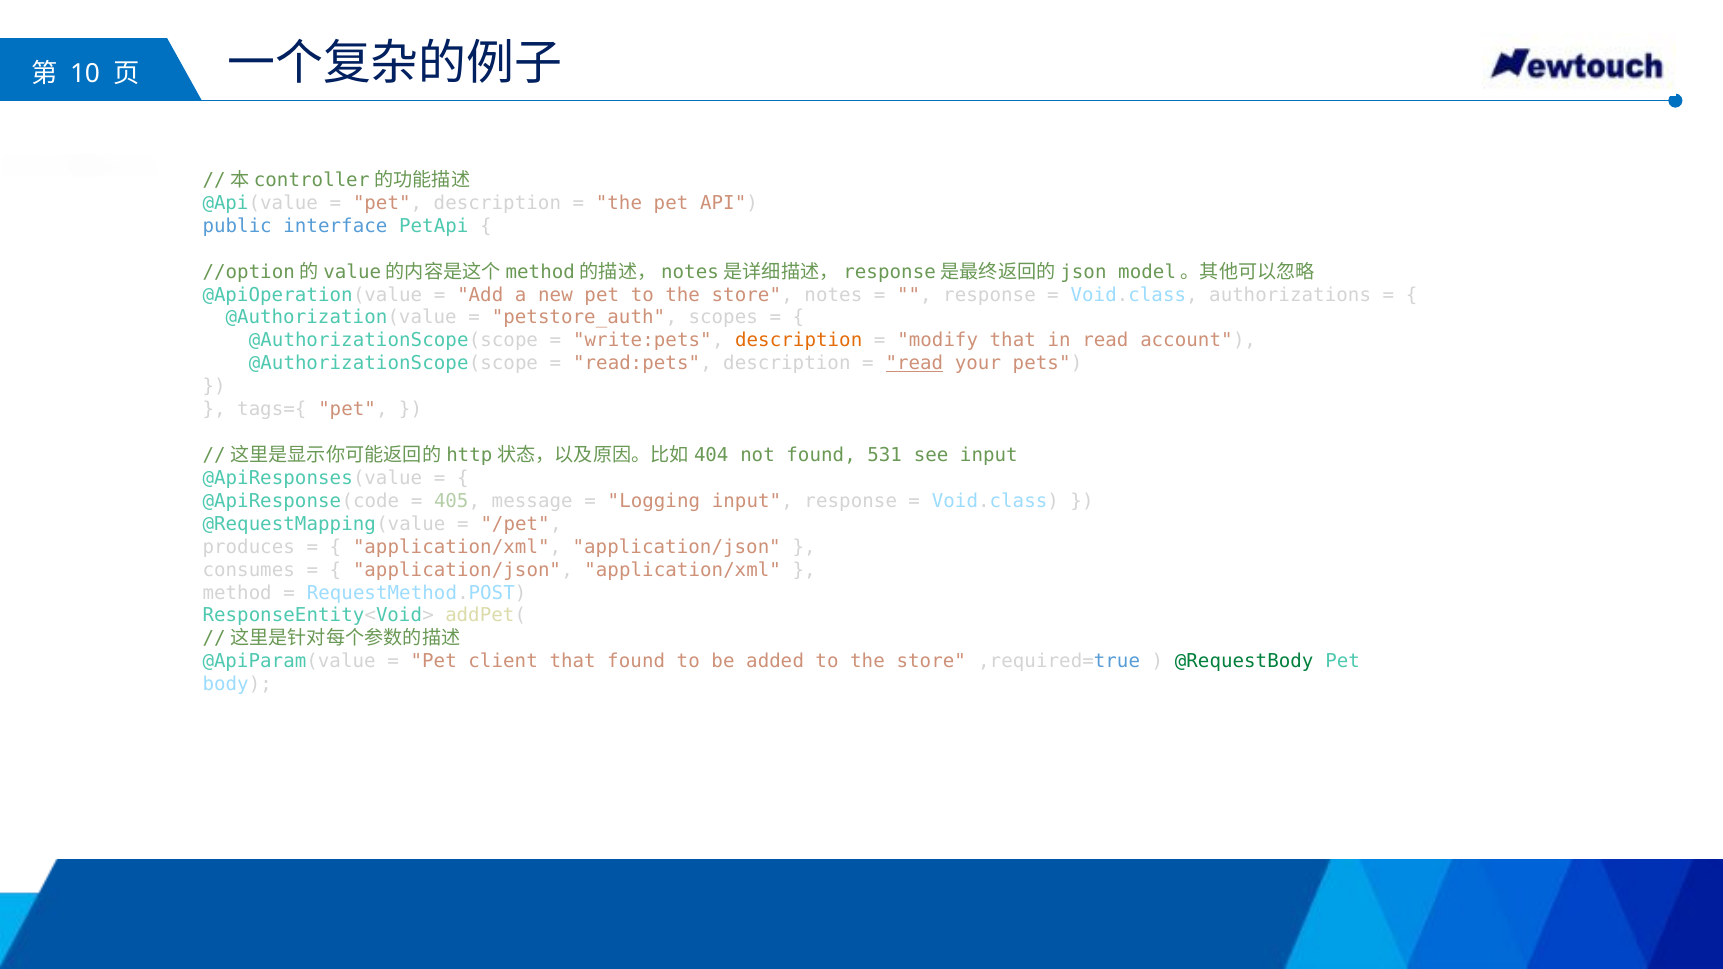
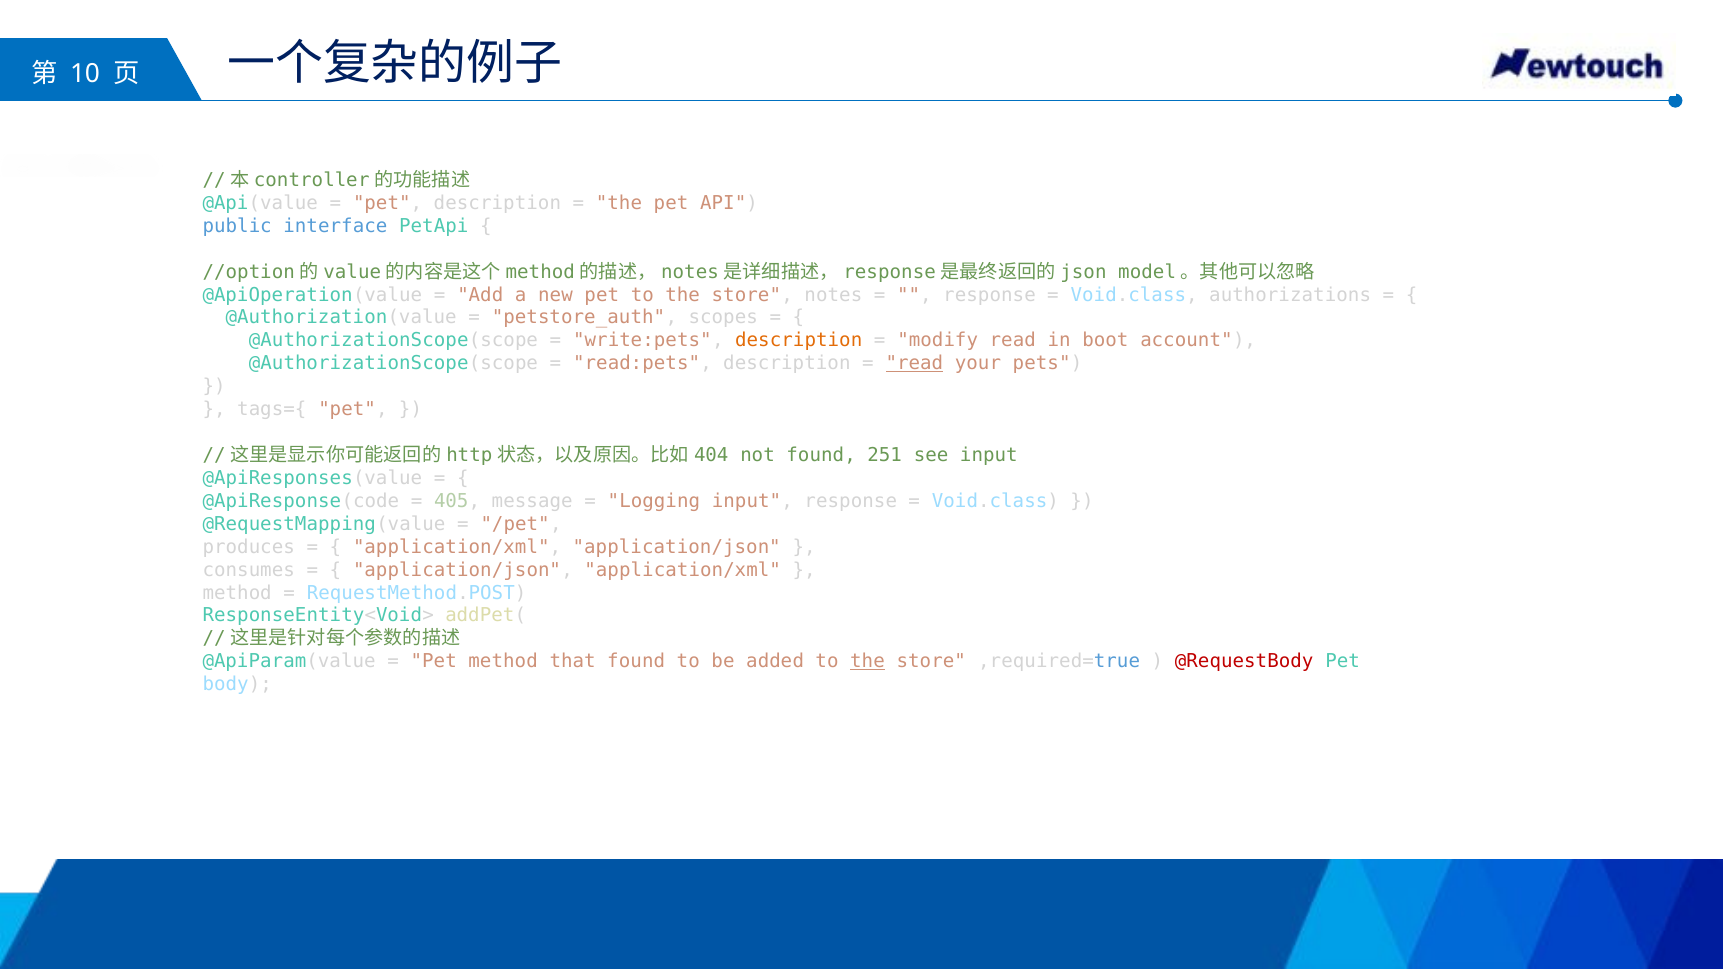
modify that: that -> read
in read: read -> boot
531: 531 -> 251
Pet client: client -> method
the at (867, 662) underline: none -> present
@RequestBody colour: green -> red
